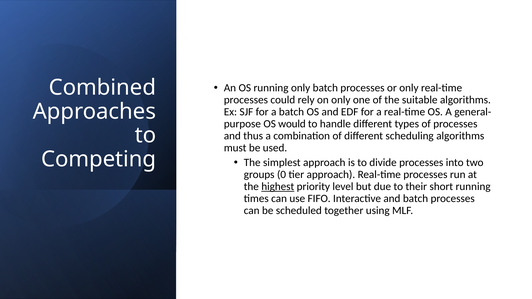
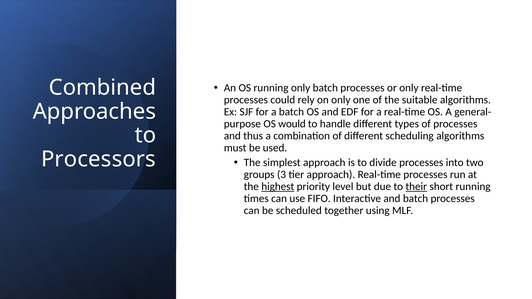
Competing: Competing -> Processors
0: 0 -> 3
their underline: none -> present
